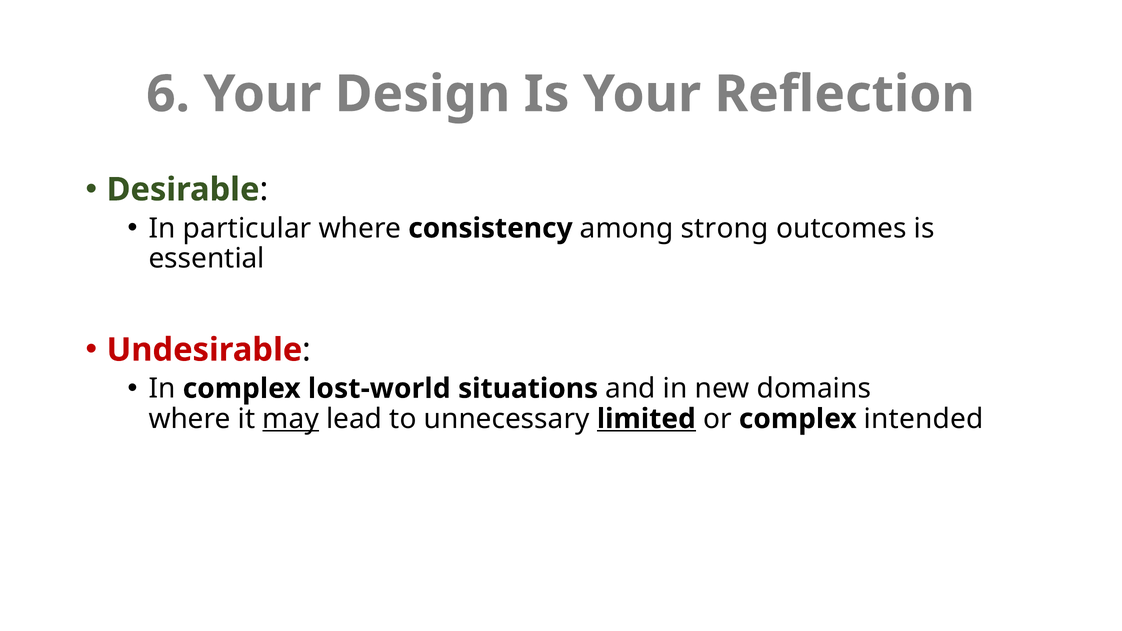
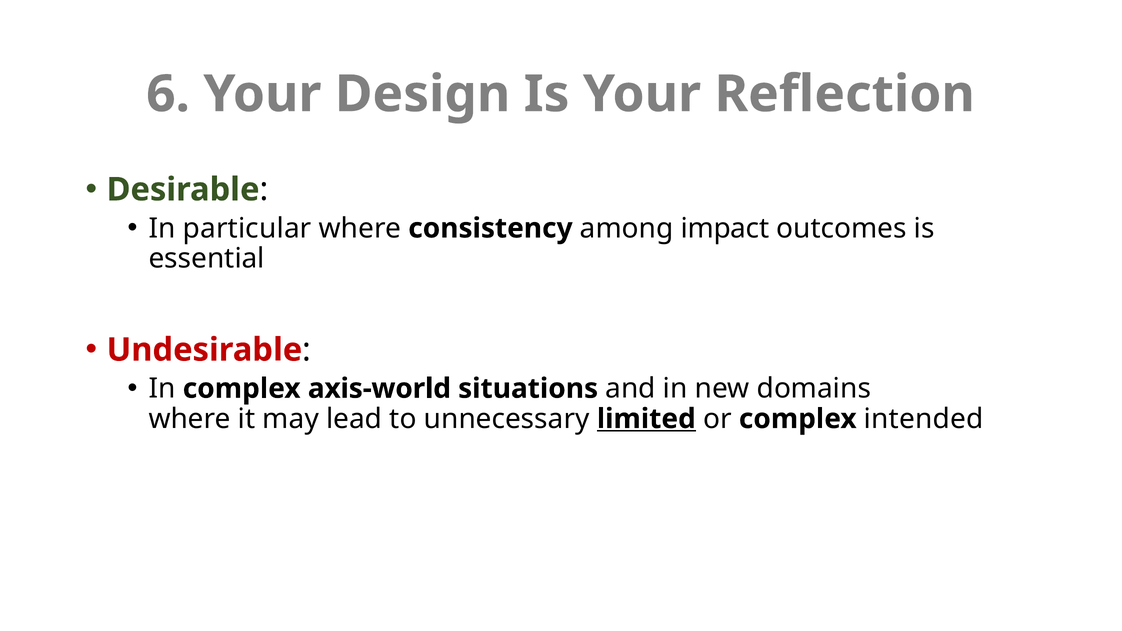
strong: strong -> impact
lost-world: lost-world -> axis-world
may underline: present -> none
